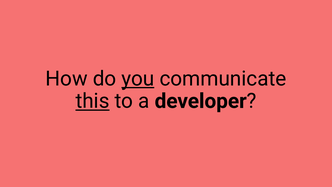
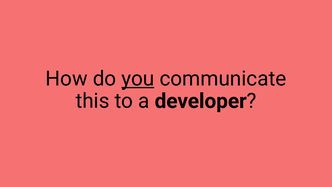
this underline: present -> none
